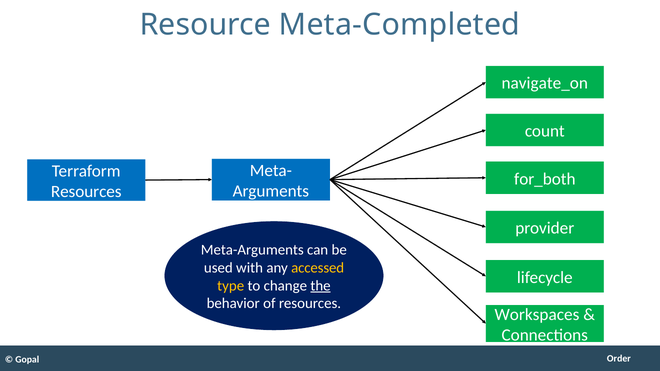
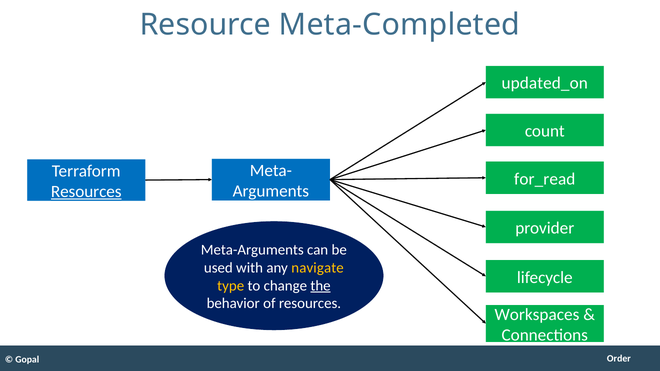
navigate_on: navigate_on -> updated_on
for_both: for_both -> for_read
Resources at (86, 192) underline: none -> present
accessed: accessed -> navigate
